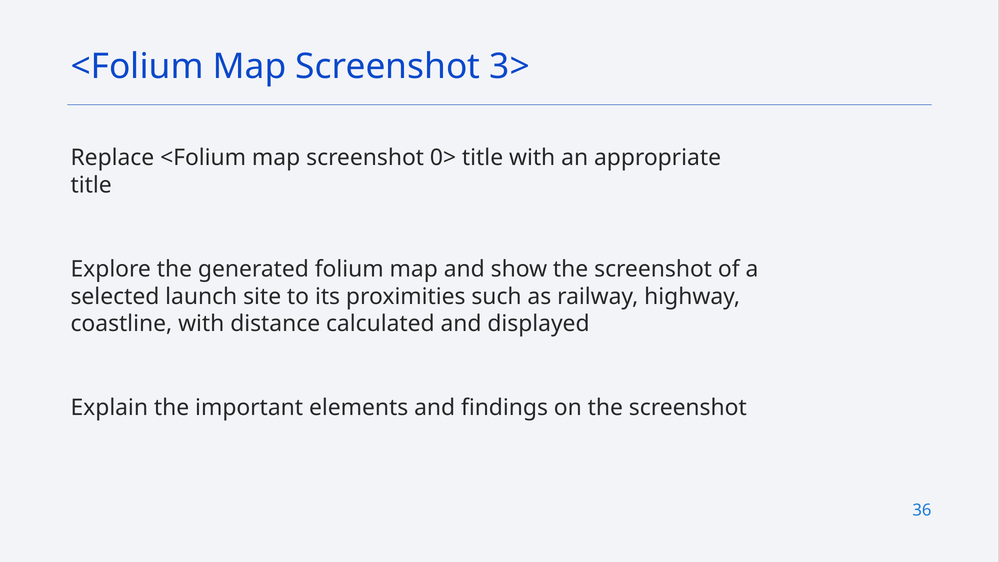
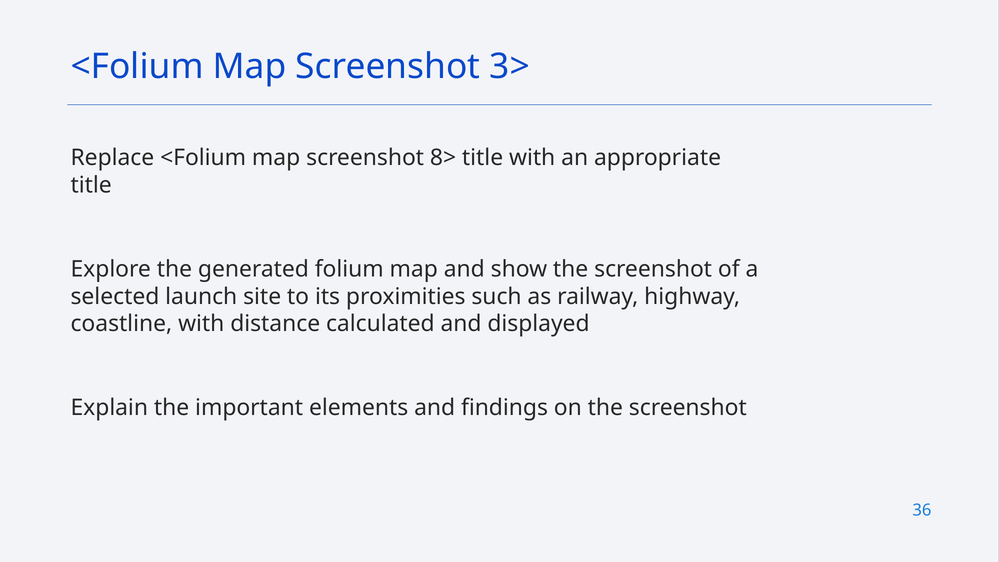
0>: 0> -> 8>
